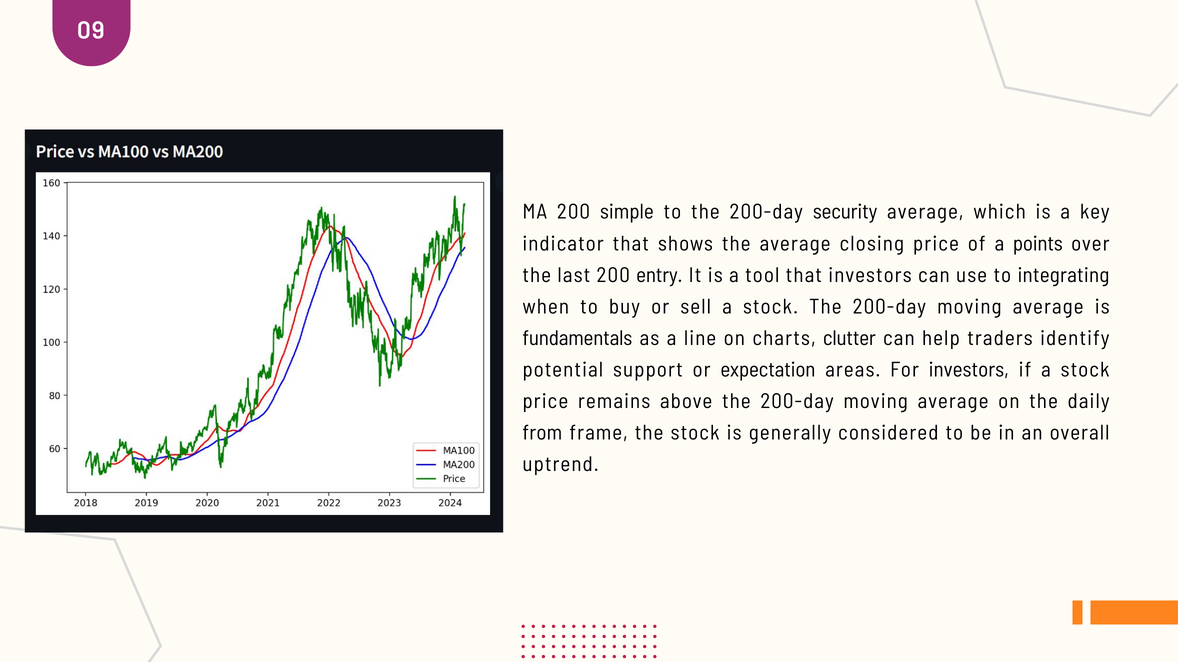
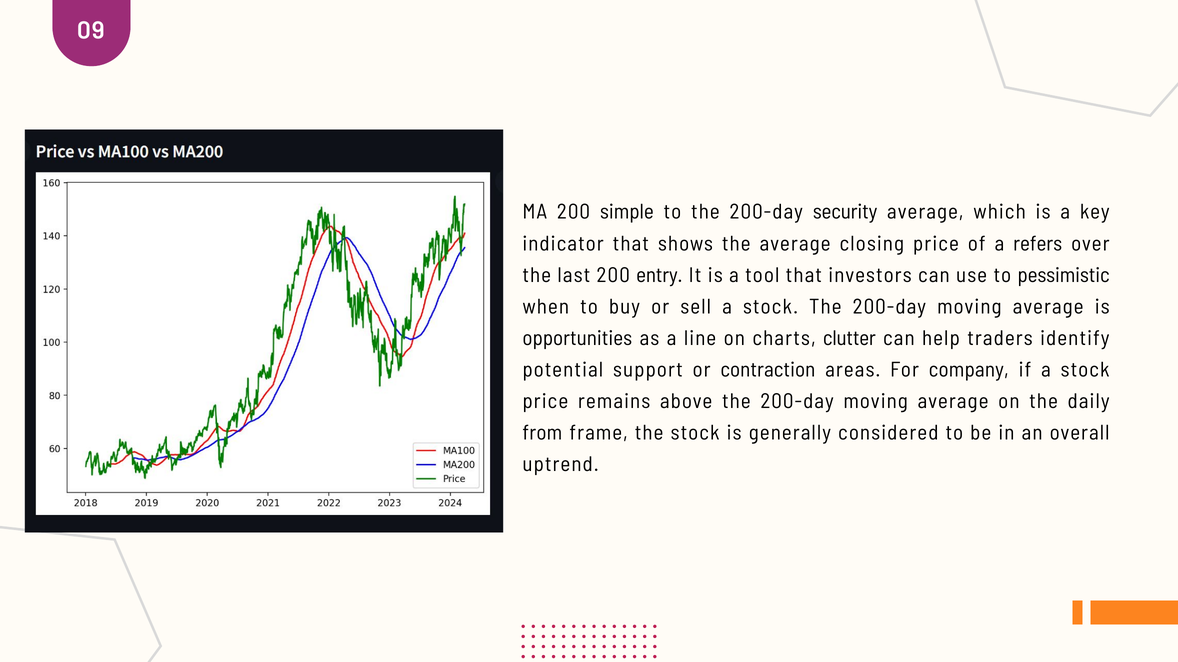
points: points -> refers
integrating: integrating -> pessimistic
fundamentals: fundamentals -> opportunities
expectation: expectation -> contraction
For investors: investors -> company
